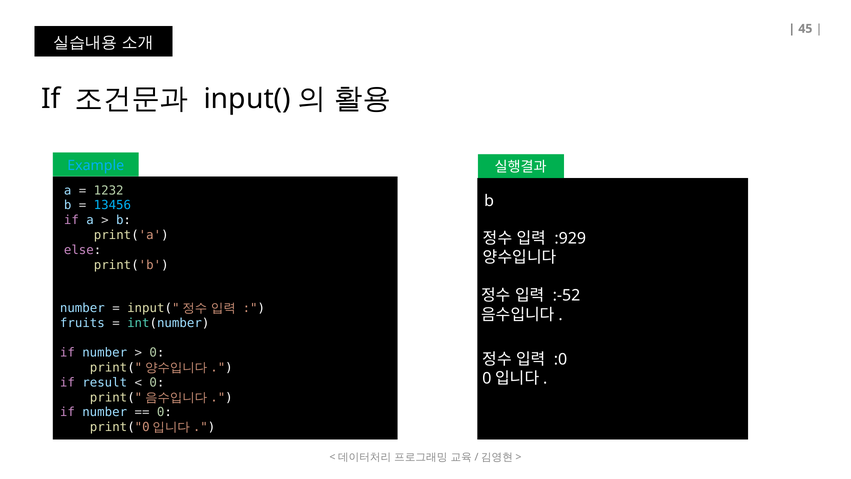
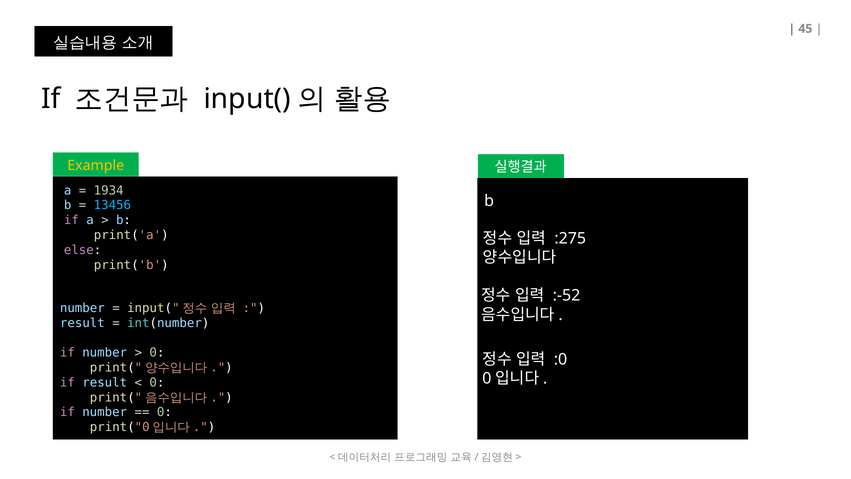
Example colour: light blue -> yellow
1232: 1232 -> 1934
:929: :929 -> :275
fruits at (82, 323): fruits -> result
